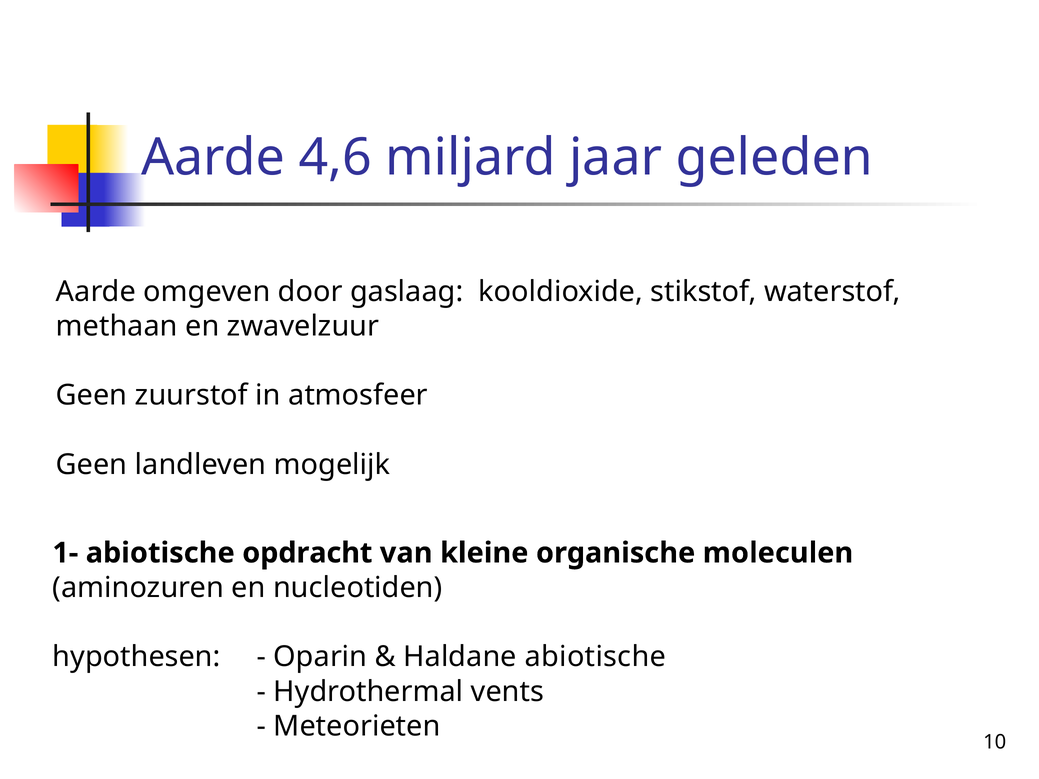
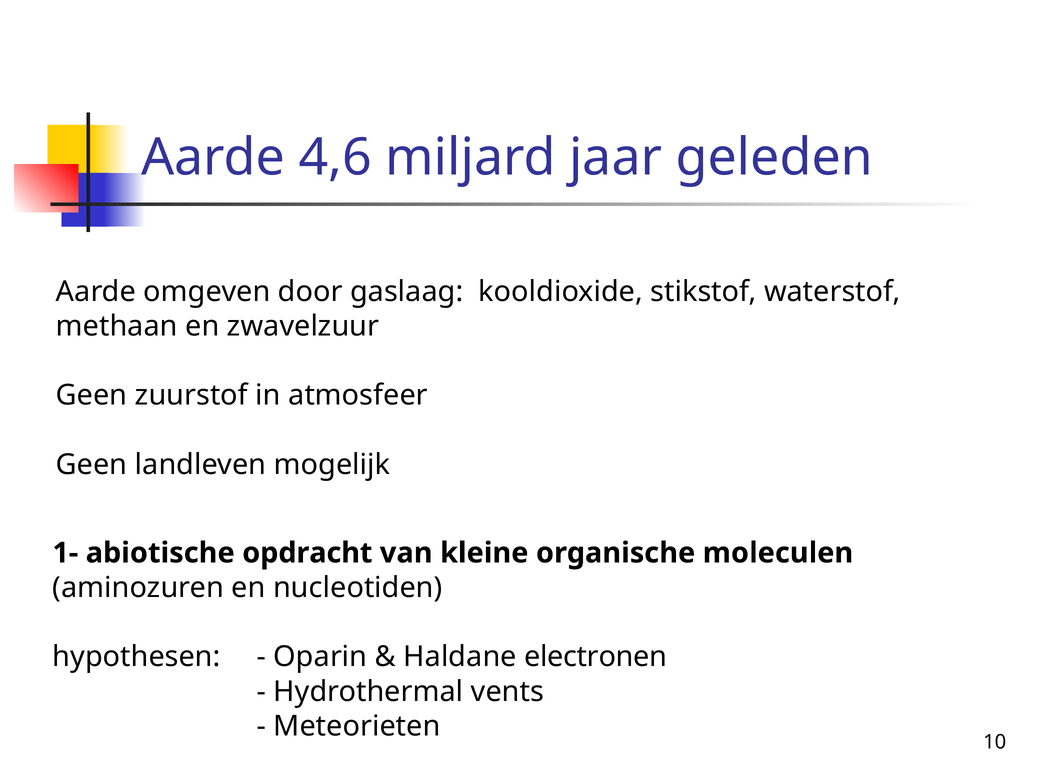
Haldane abiotische: abiotische -> electronen
